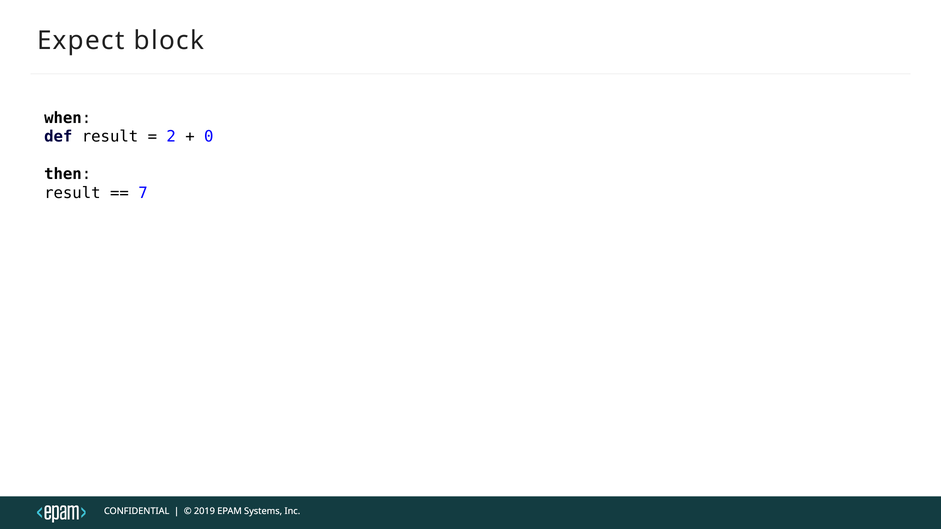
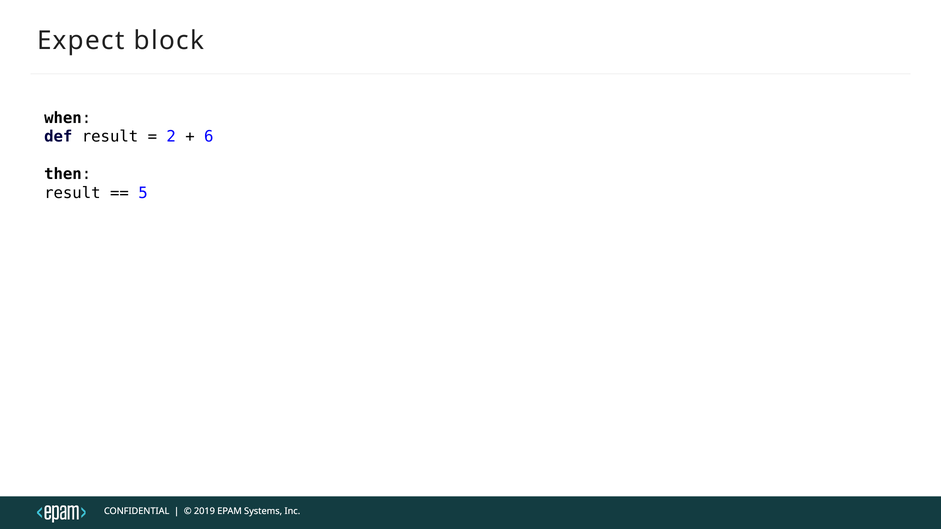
0: 0 -> 6
7: 7 -> 5
